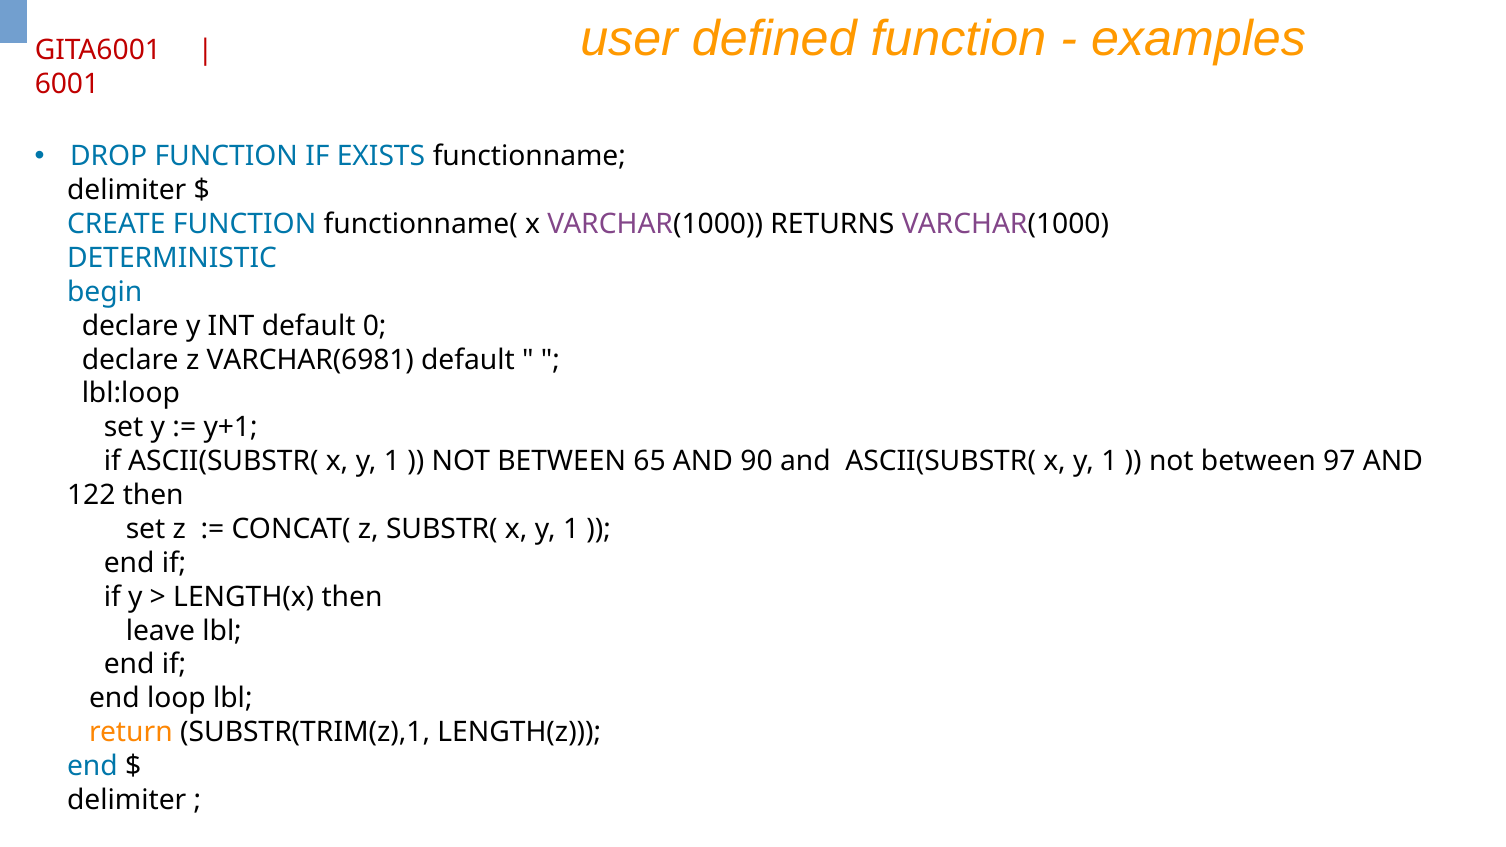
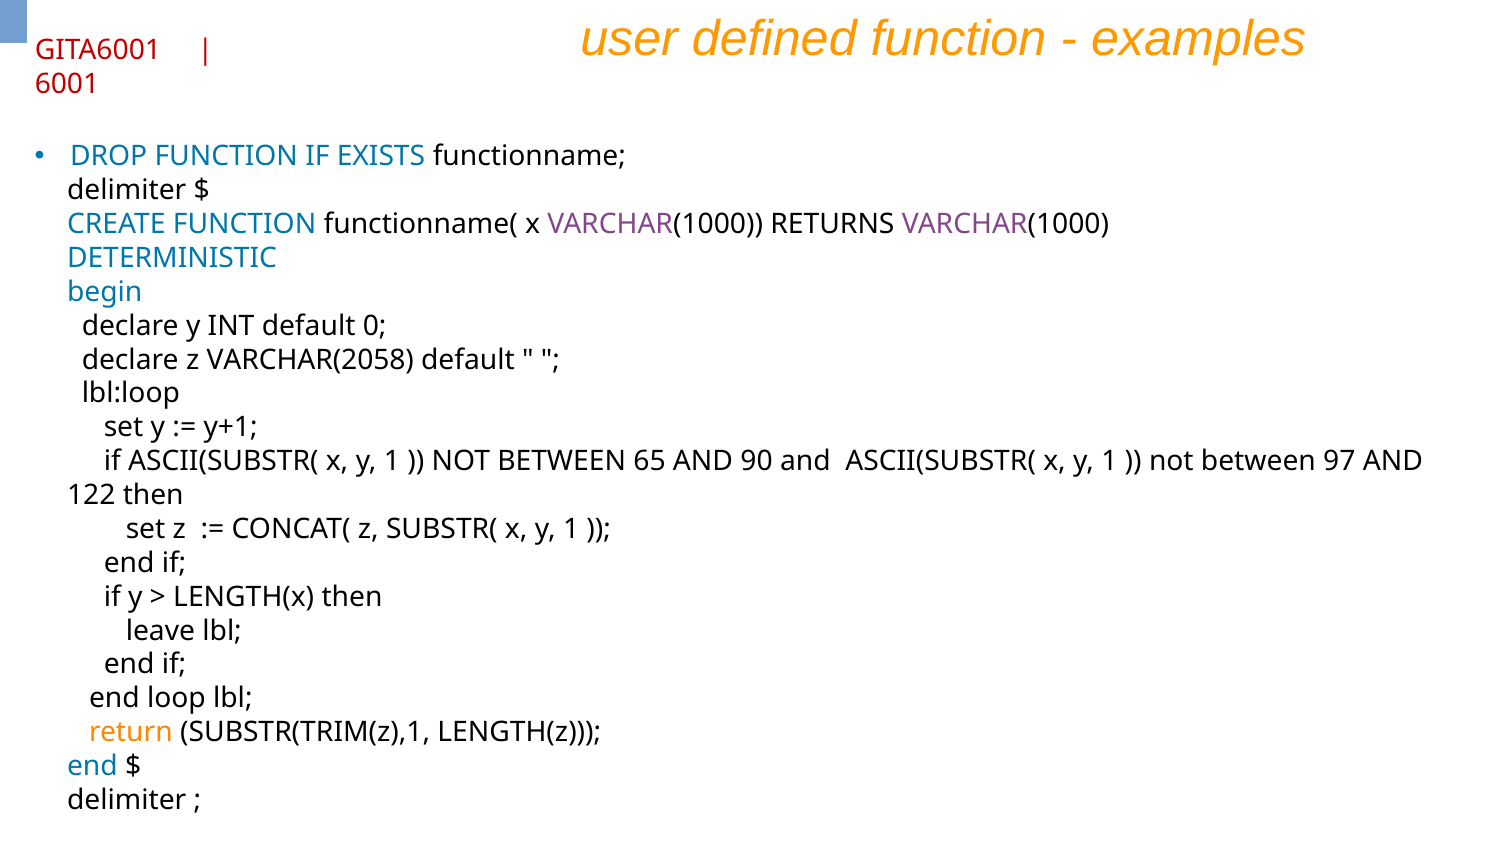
VARCHAR(6981: VARCHAR(6981 -> VARCHAR(2058
